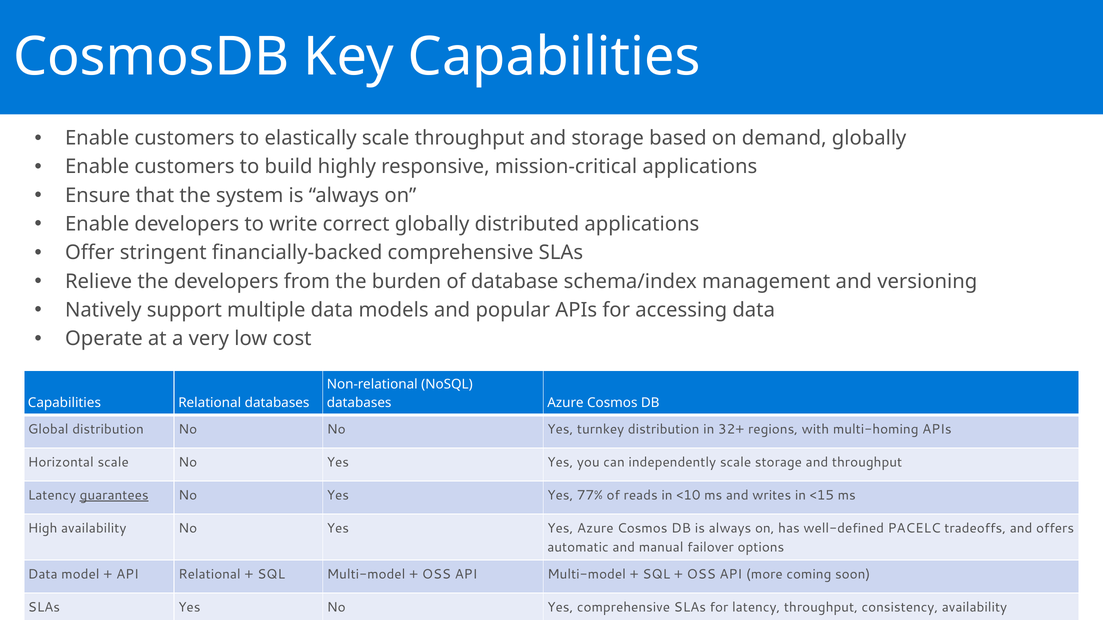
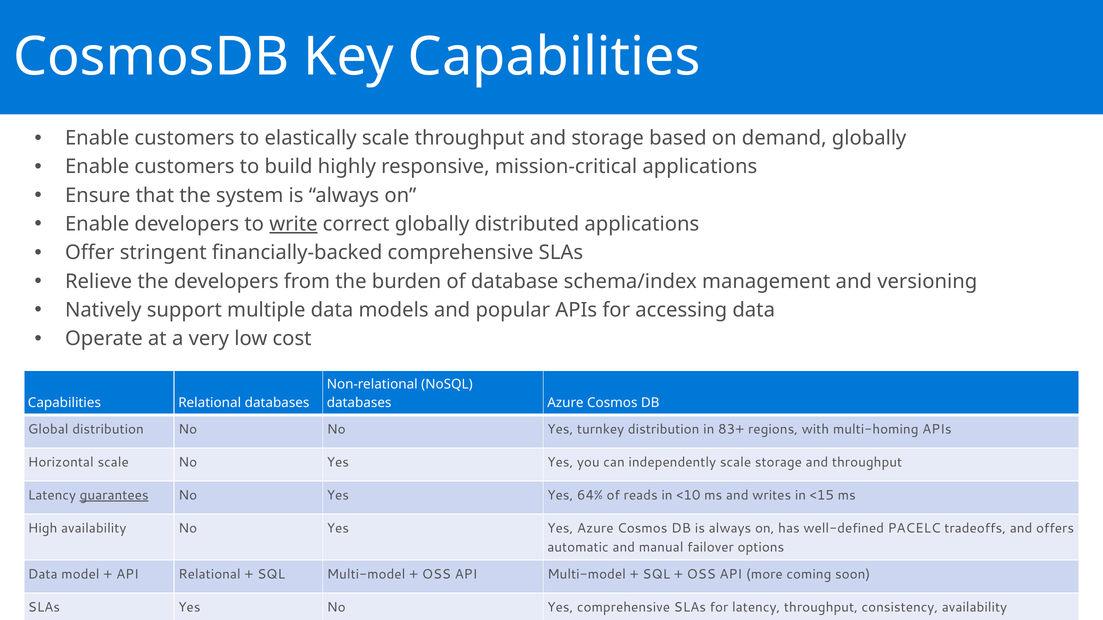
write underline: none -> present
32+: 32+ -> 83+
77%: 77% -> 64%
